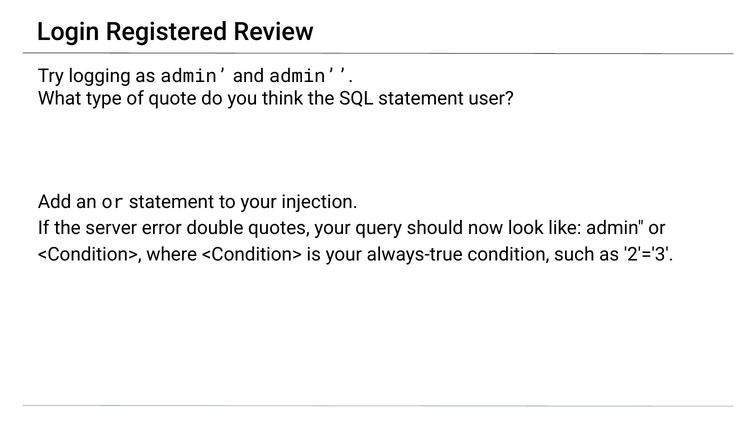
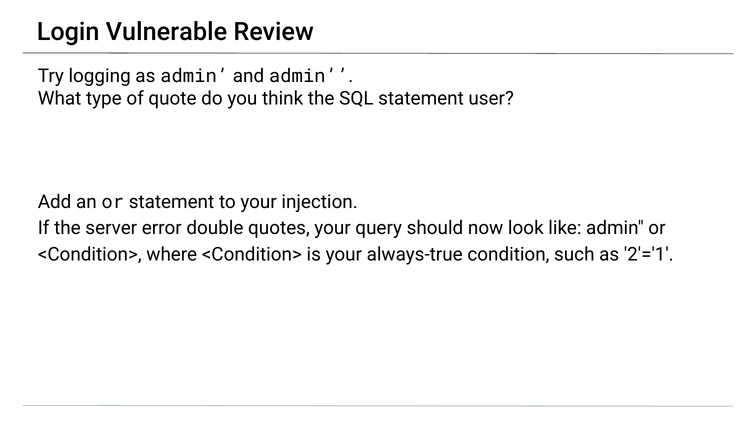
Registered: Registered -> Vulnerable
2'='3: 2'='3 -> 2'='1
